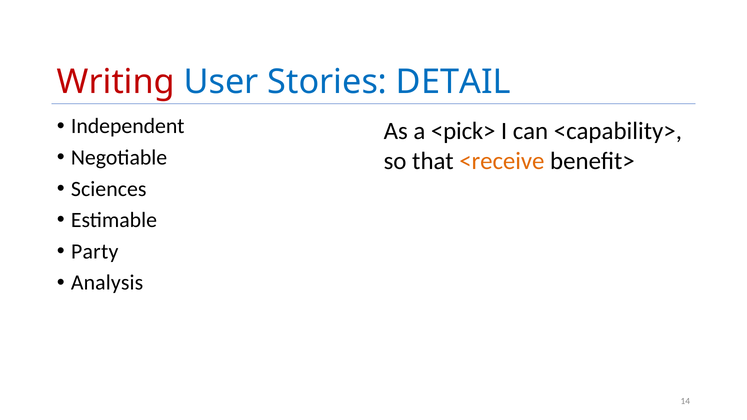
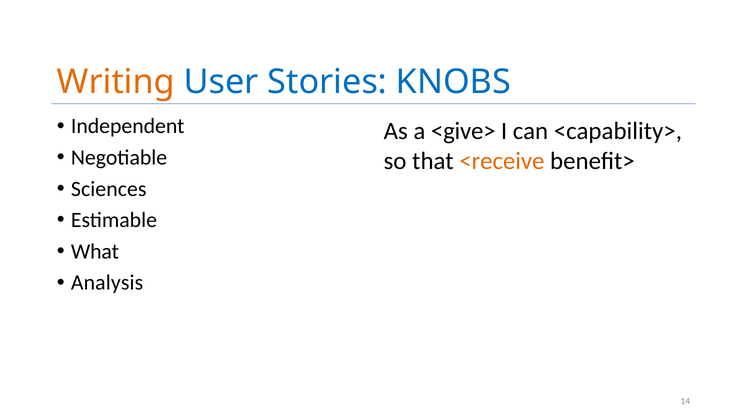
Writing colour: red -> orange
DETAIL: DETAIL -> KNOBS
<pick>: <pick> -> <give>
Party: Party -> What
